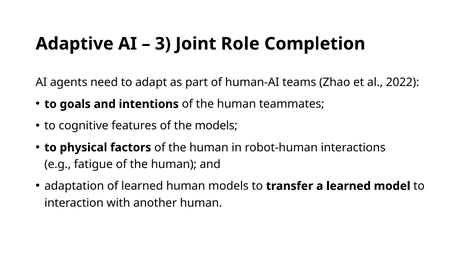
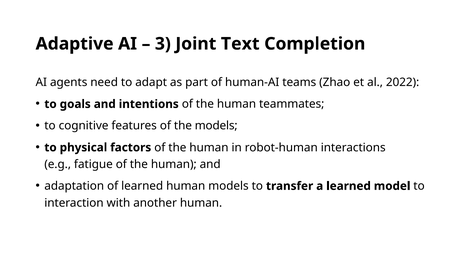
Role: Role -> Text
